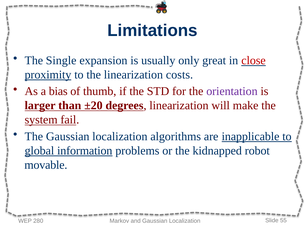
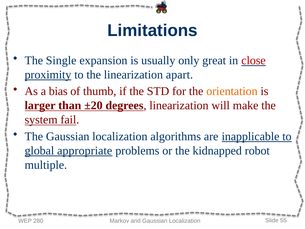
costs: costs -> apart
orientation colour: purple -> orange
information: information -> appropriate
movable: movable -> multiple
